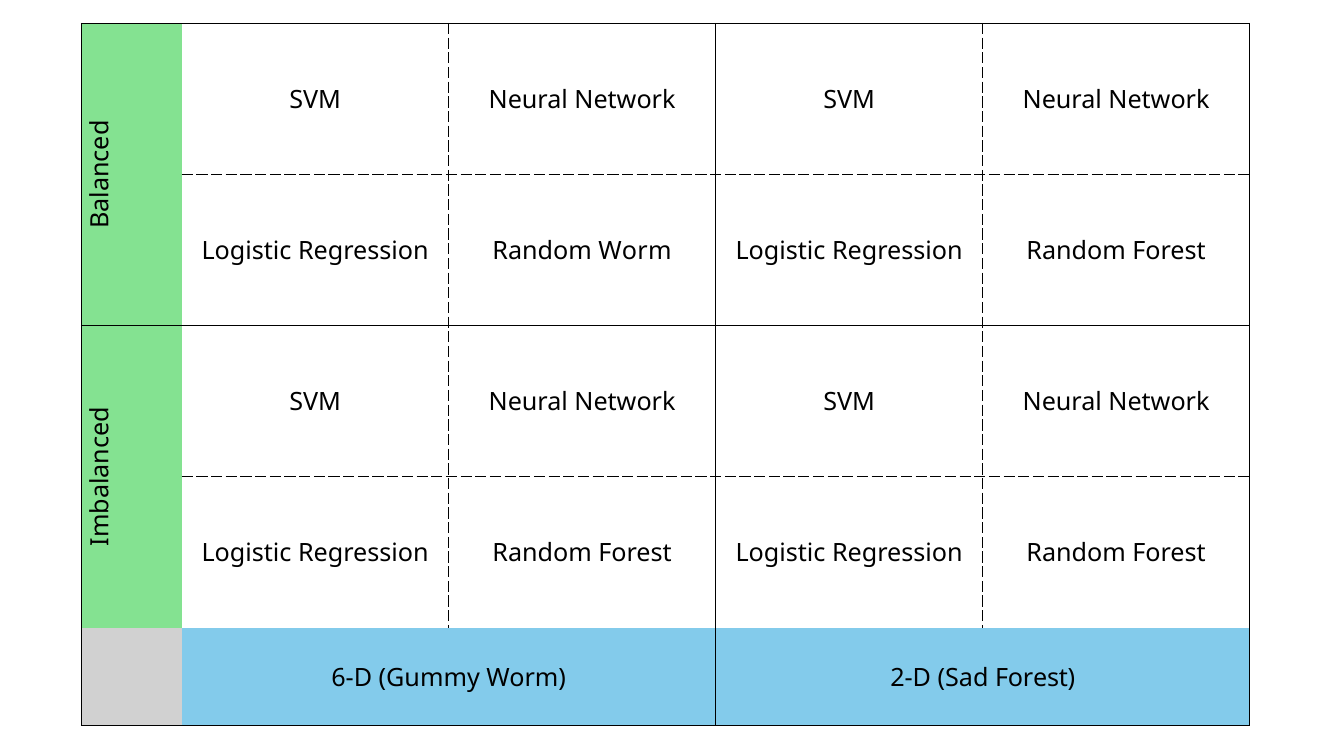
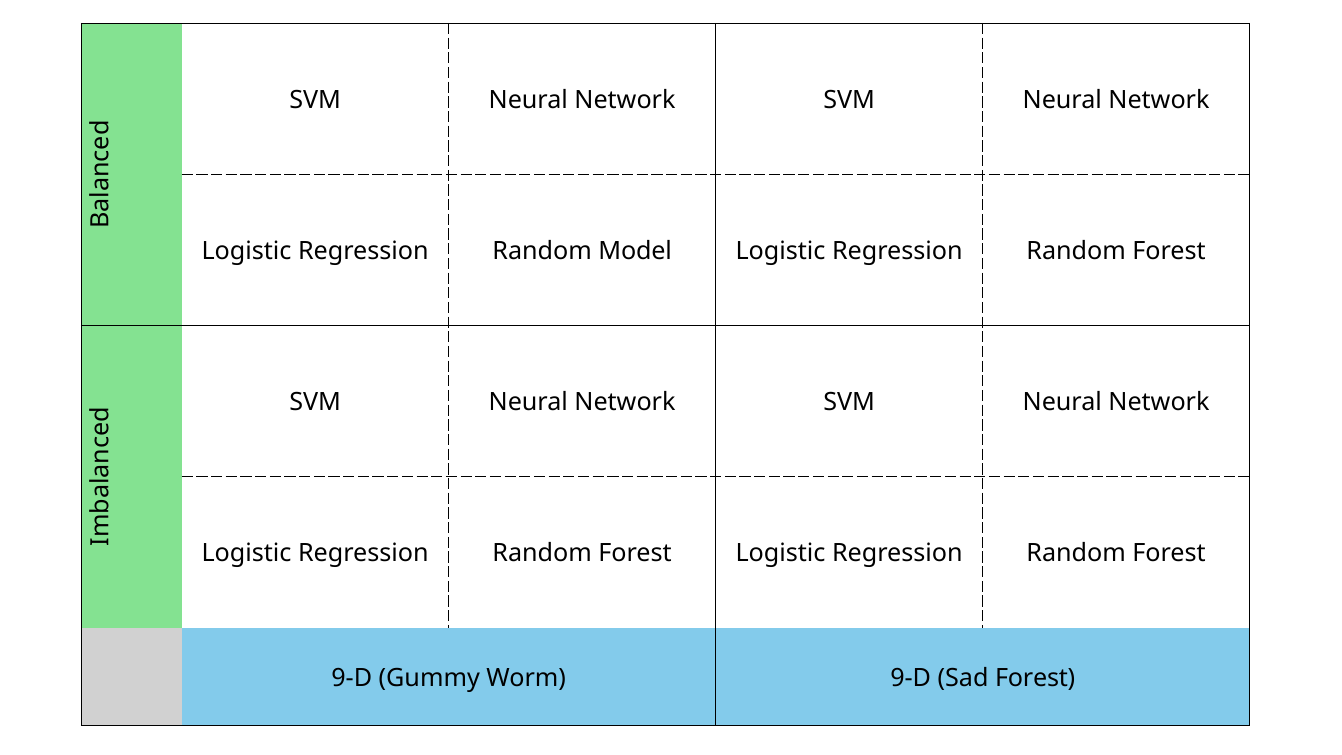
Random Worm: Worm -> Model
6-D at (352, 678): 6-D -> 9-D
Worm 2-D: 2-D -> 9-D
